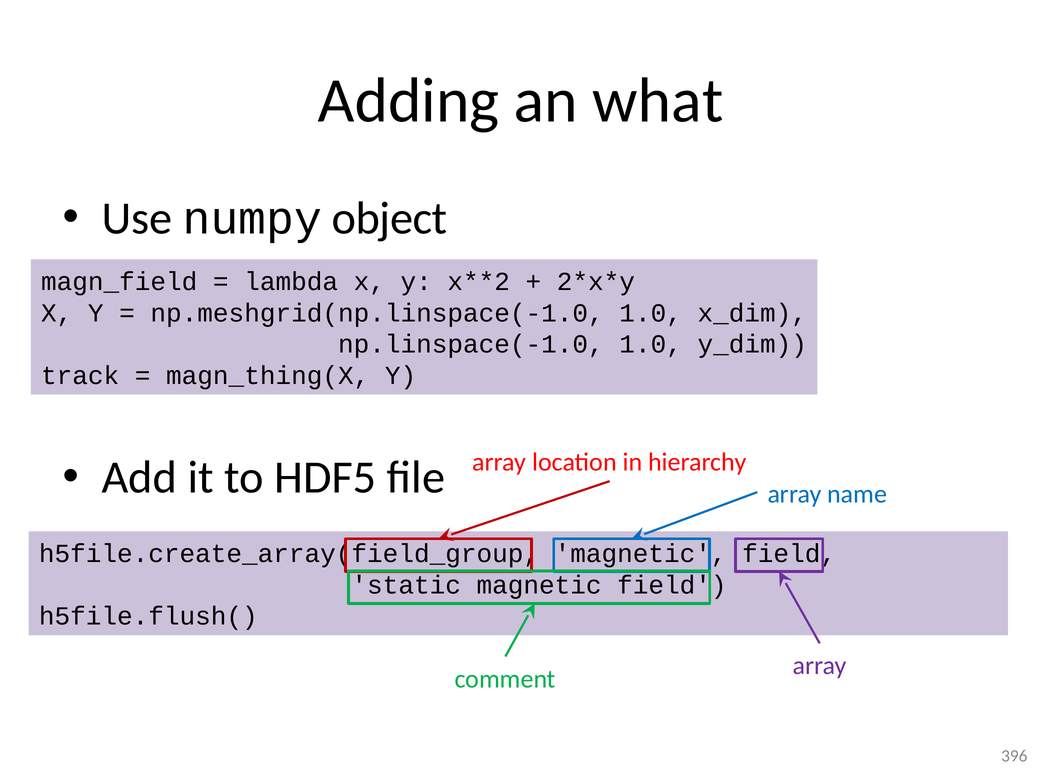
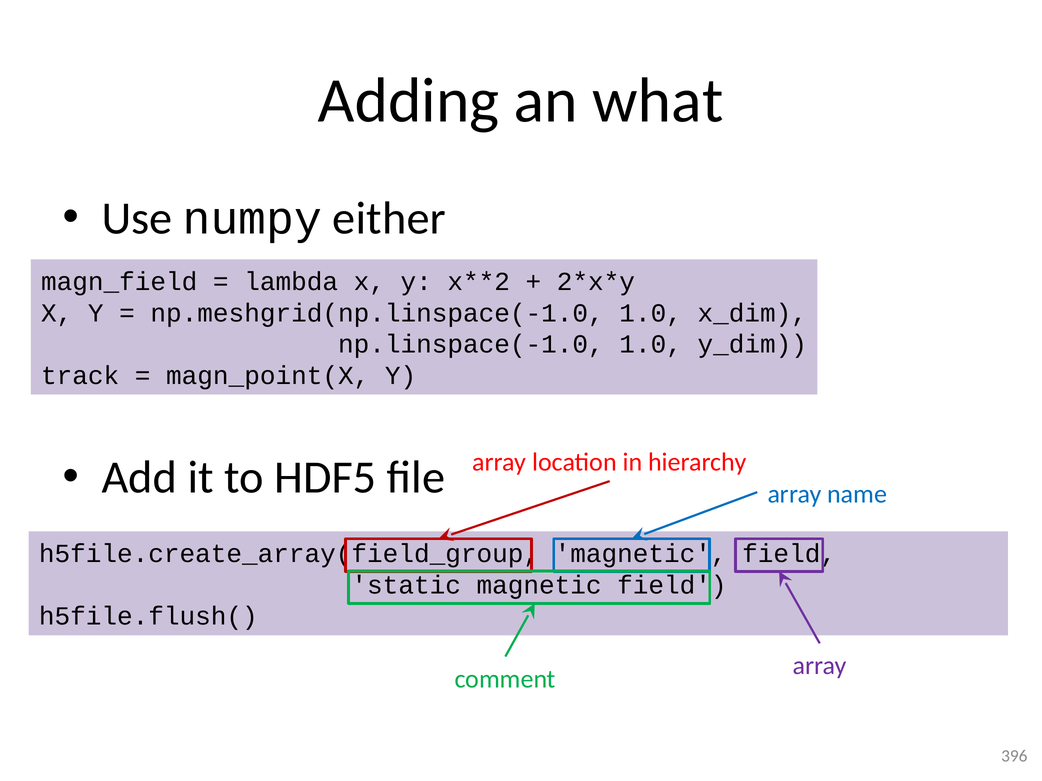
object: object -> either
magn_thing(X: magn_thing(X -> magn_point(X
